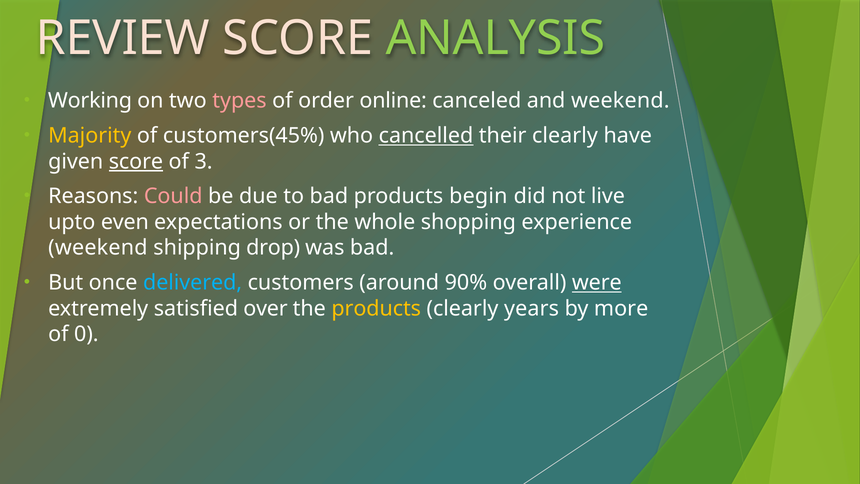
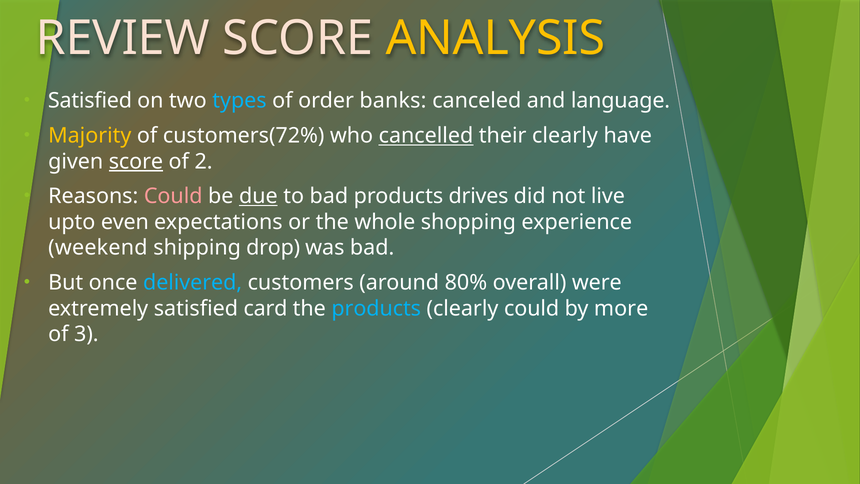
ANALYSIS colour: light green -> yellow
Working at (90, 101): Working -> Satisfied
types colour: pink -> light blue
online: online -> banks
and weekend: weekend -> language
customers(45%: customers(45% -> customers(72%
3: 3 -> 2
due underline: none -> present
begin: begin -> drives
90%: 90% -> 80%
were underline: present -> none
over: over -> card
products at (376, 308) colour: yellow -> light blue
clearly years: years -> could
0: 0 -> 3
